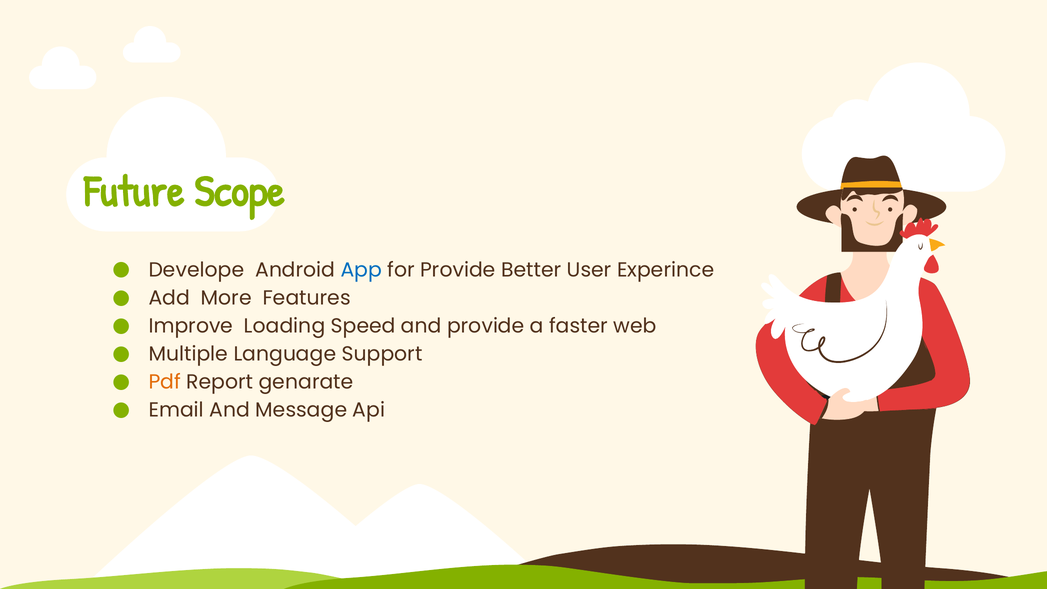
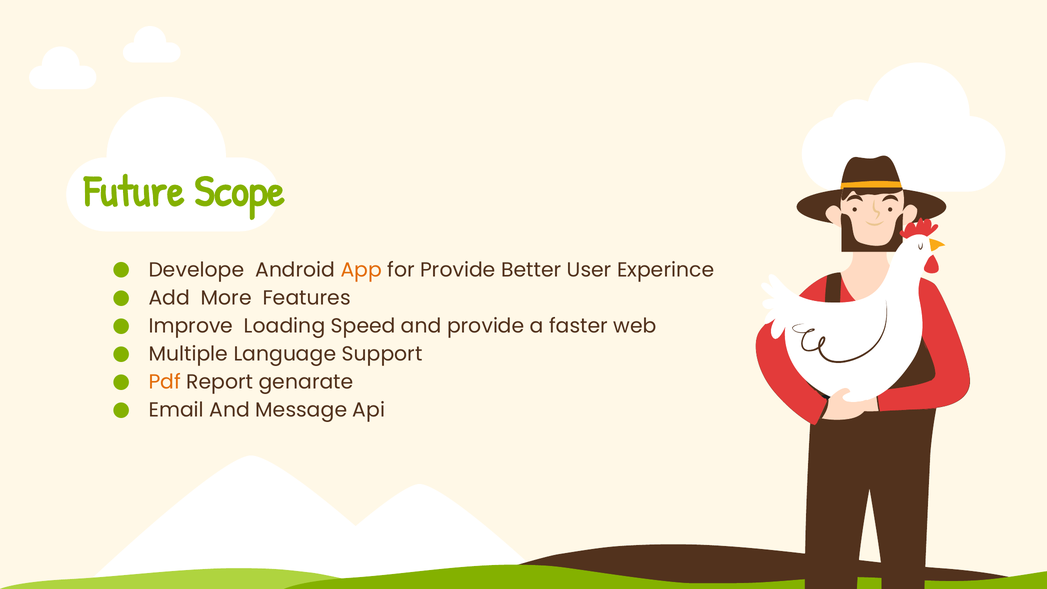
App colour: blue -> orange
